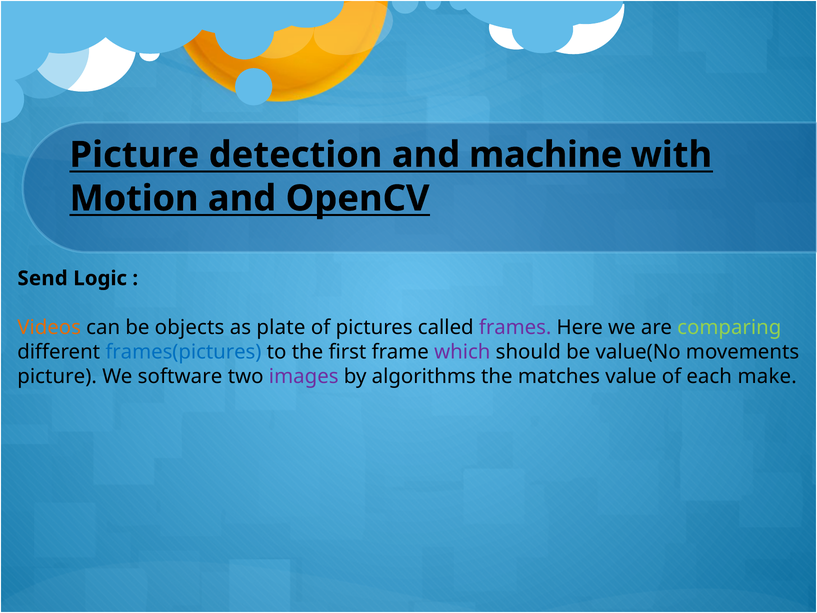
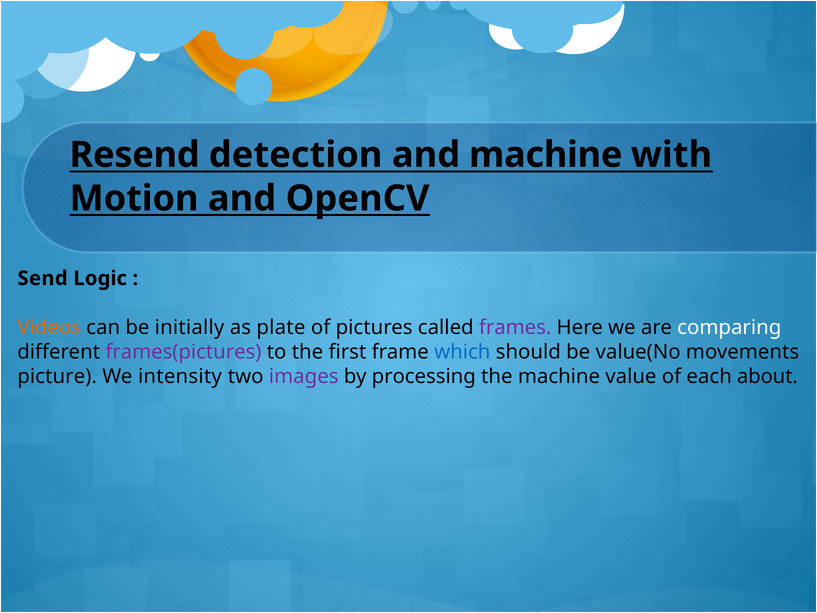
Picture at (134, 155): Picture -> Resend
objects: objects -> initially
comparing colour: light green -> white
frames(pictures colour: blue -> purple
which colour: purple -> blue
software: software -> intensity
algorithms: algorithms -> processing
the matches: matches -> machine
make: make -> about
